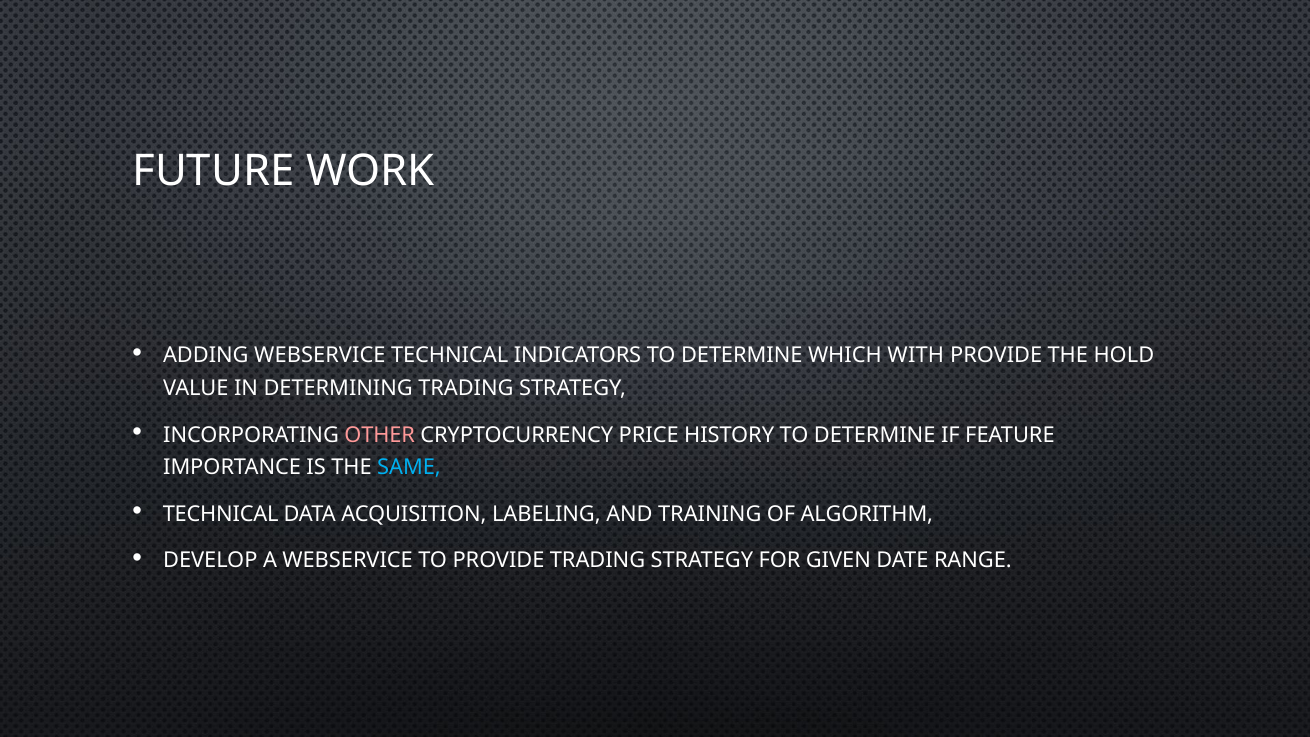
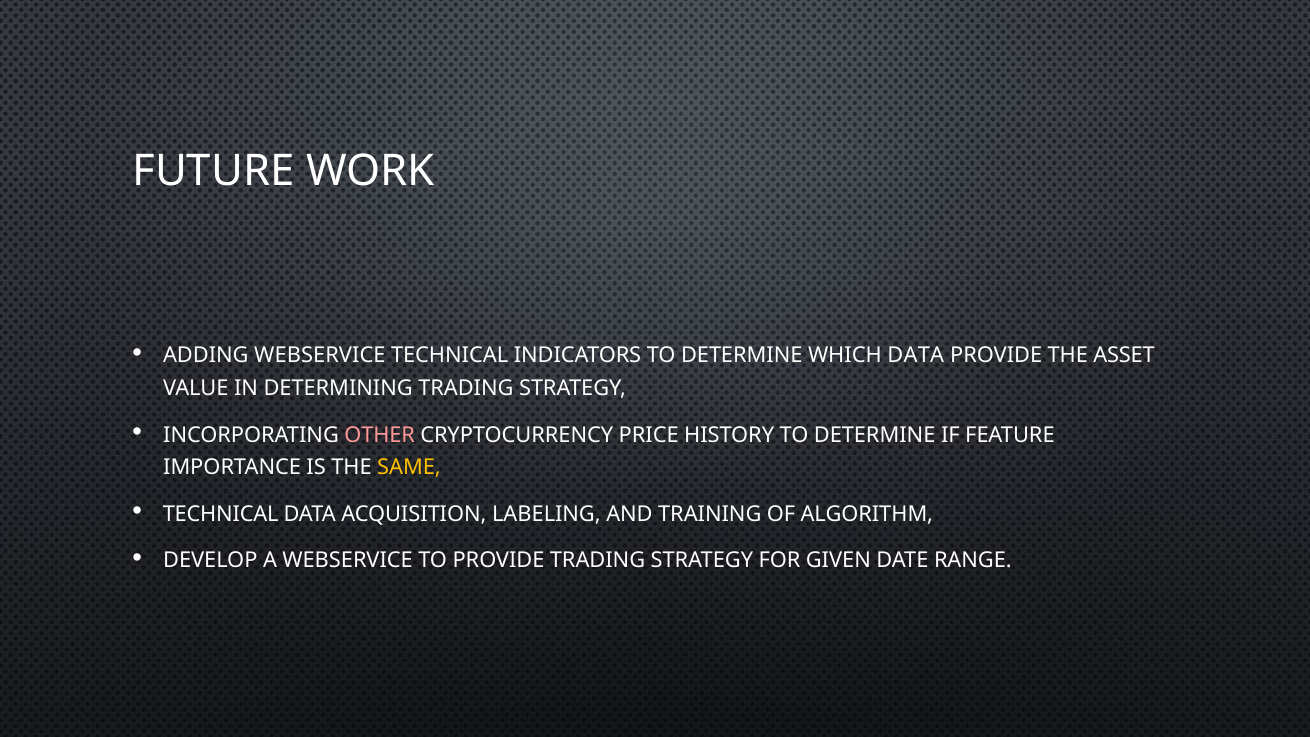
WHICH WITH: WITH -> DATA
HOLD: HOLD -> ASSET
SAME colour: light blue -> yellow
